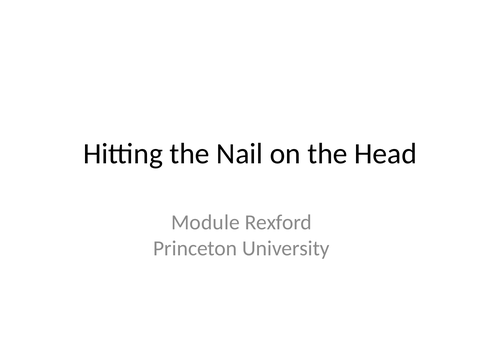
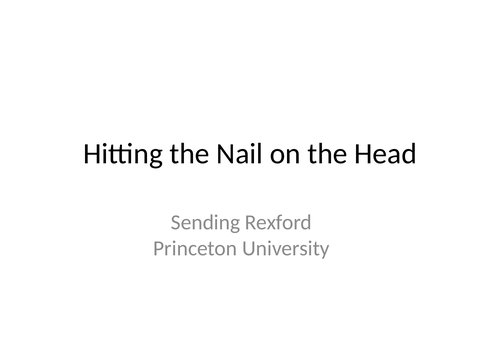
Module: Module -> Sending
